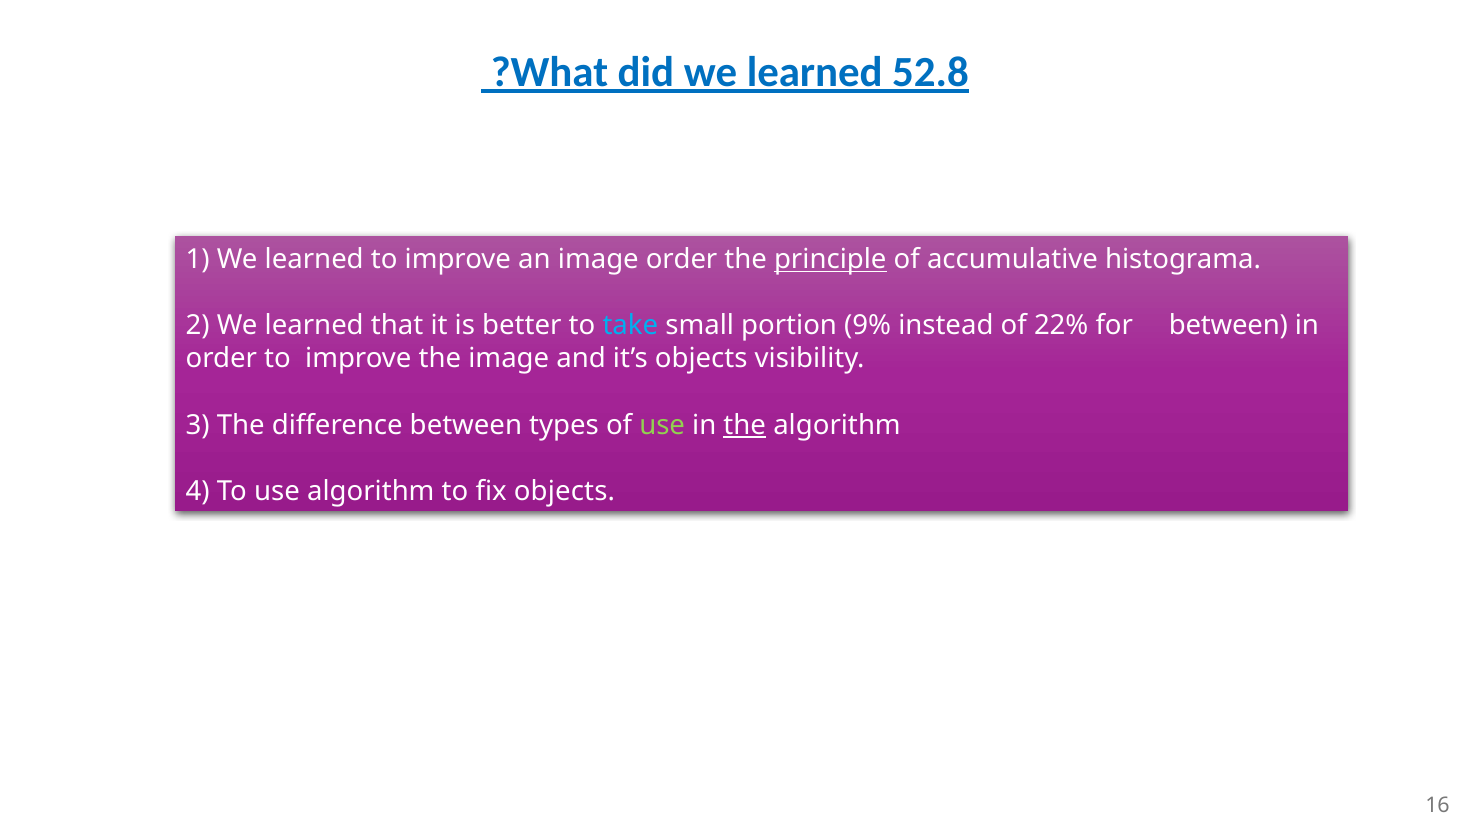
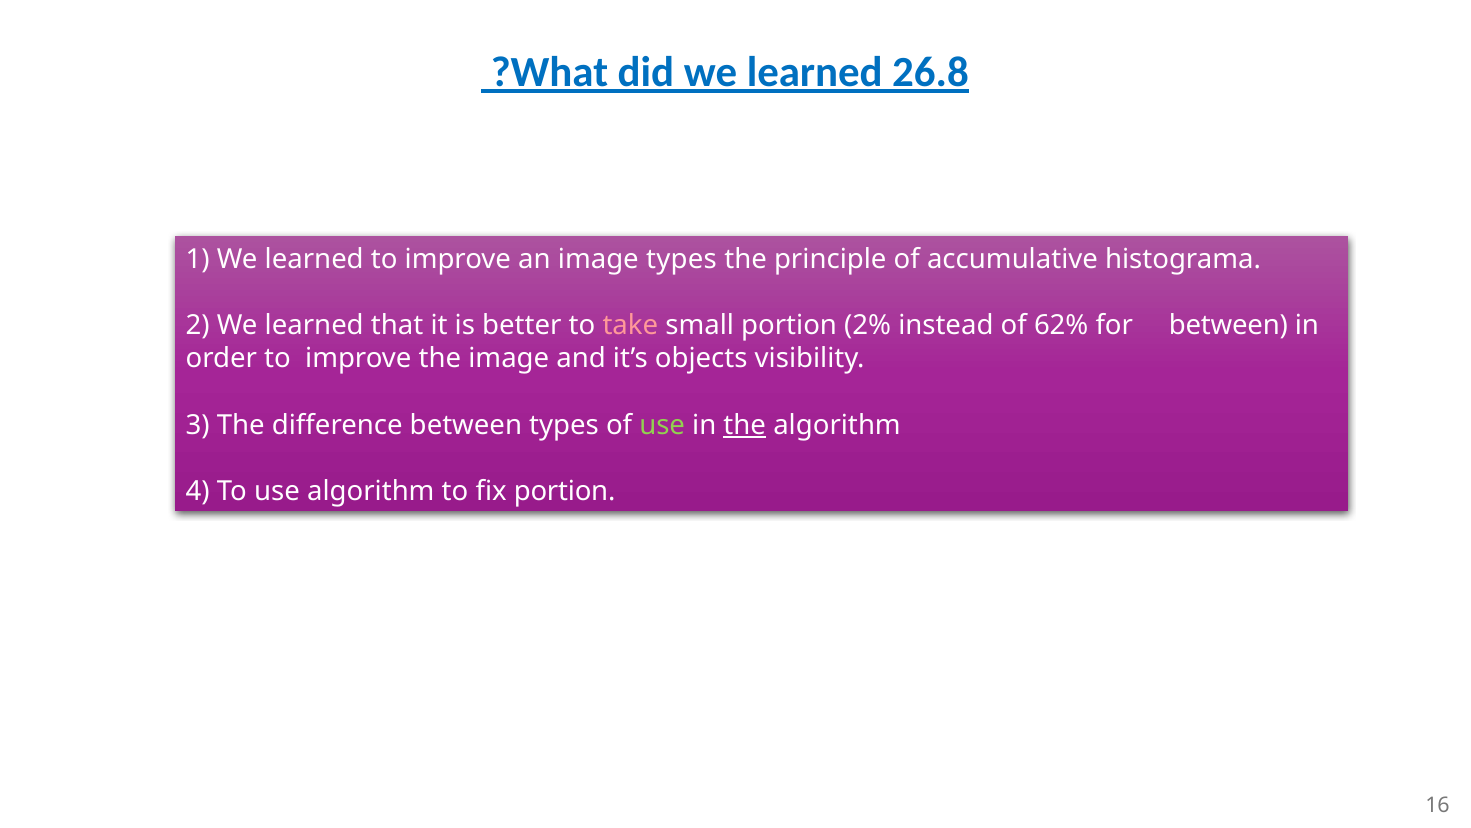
52.8: 52.8 -> 26.8
image order: order -> types
principle underline: present -> none
take colour: light blue -> pink
9%: 9% -> 2%
22%: 22% -> 62%
fix objects: objects -> portion
